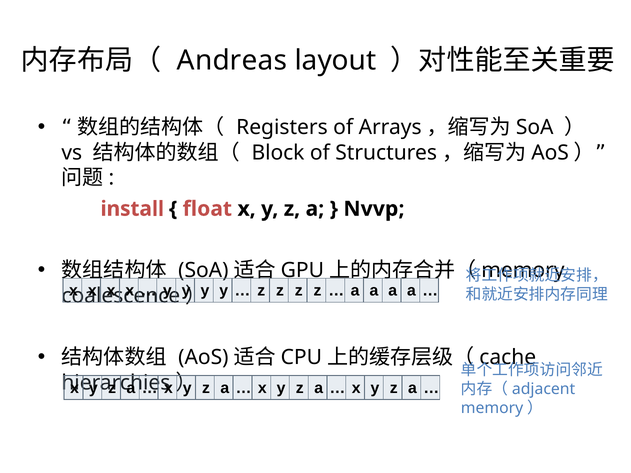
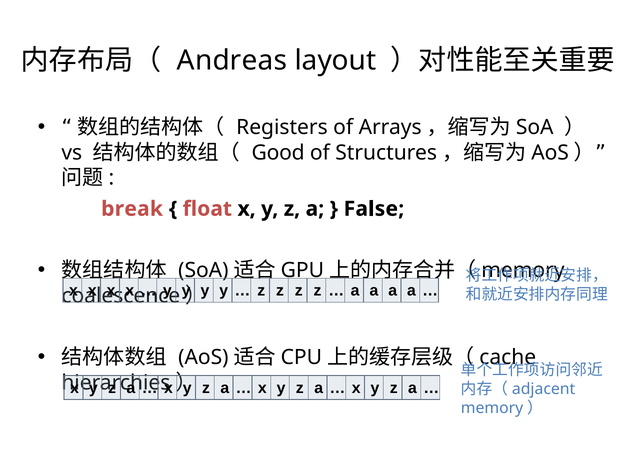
Block: Block -> Good
install: install -> break
Nvvp: Nvvp -> False
